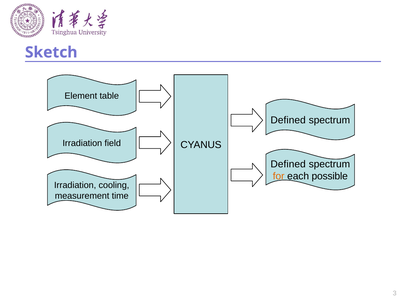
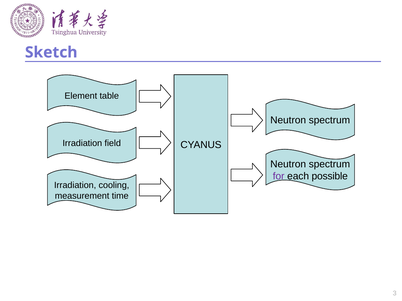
Defined at (288, 120): Defined -> Neutron
Defined at (288, 165): Defined -> Neutron
for colour: orange -> purple
